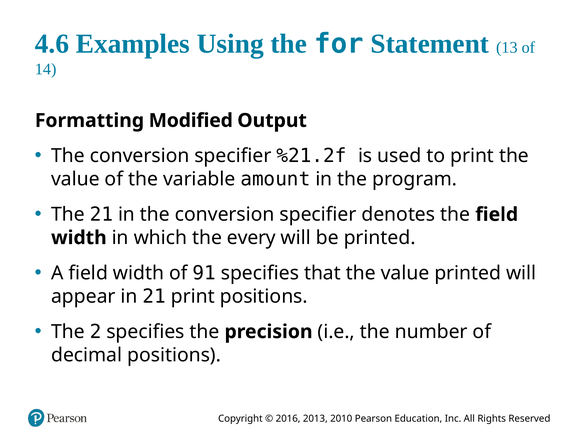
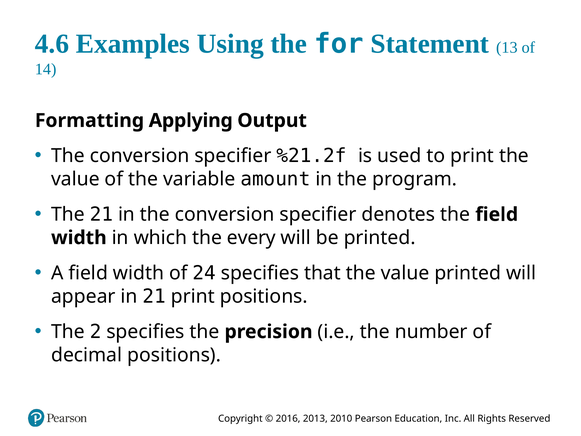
Modified: Modified -> Applying
91: 91 -> 24
